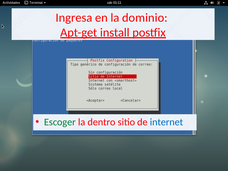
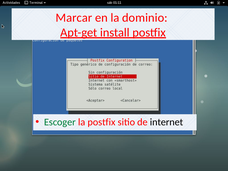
Ingresa: Ingresa -> Marcar
la dentro: dentro -> postfix
internet colour: blue -> black
